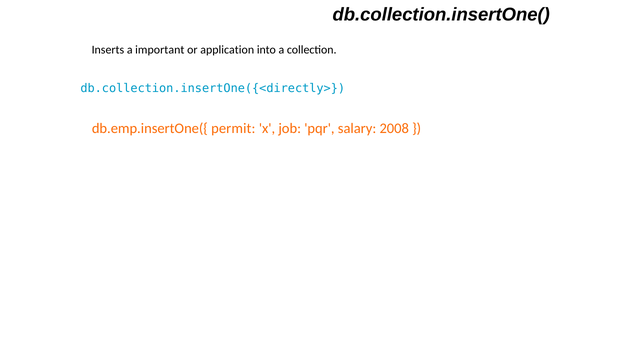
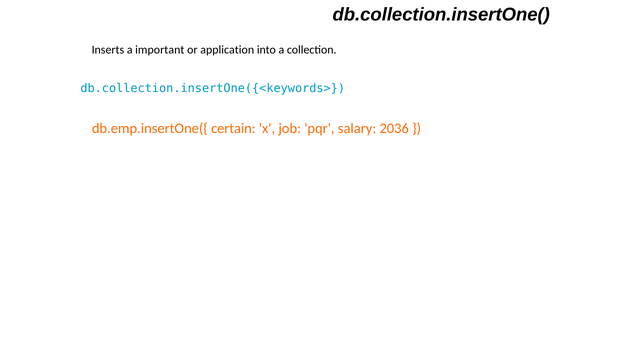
db.collection.insertOne({<directly>: db.collection.insertOne({<directly> -> db.collection.insertOne({<keywords>
permit: permit -> certain
2008: 2008 -> 2036
